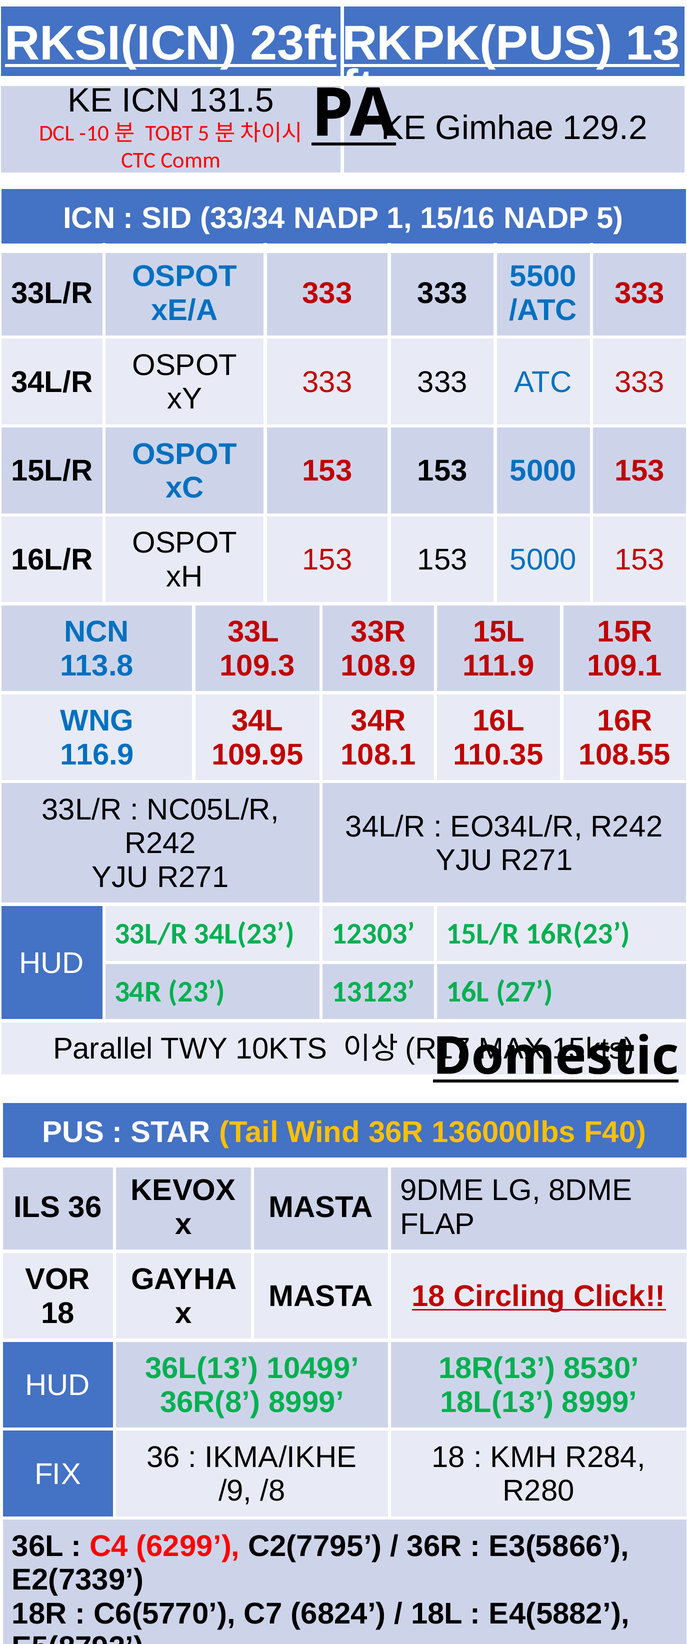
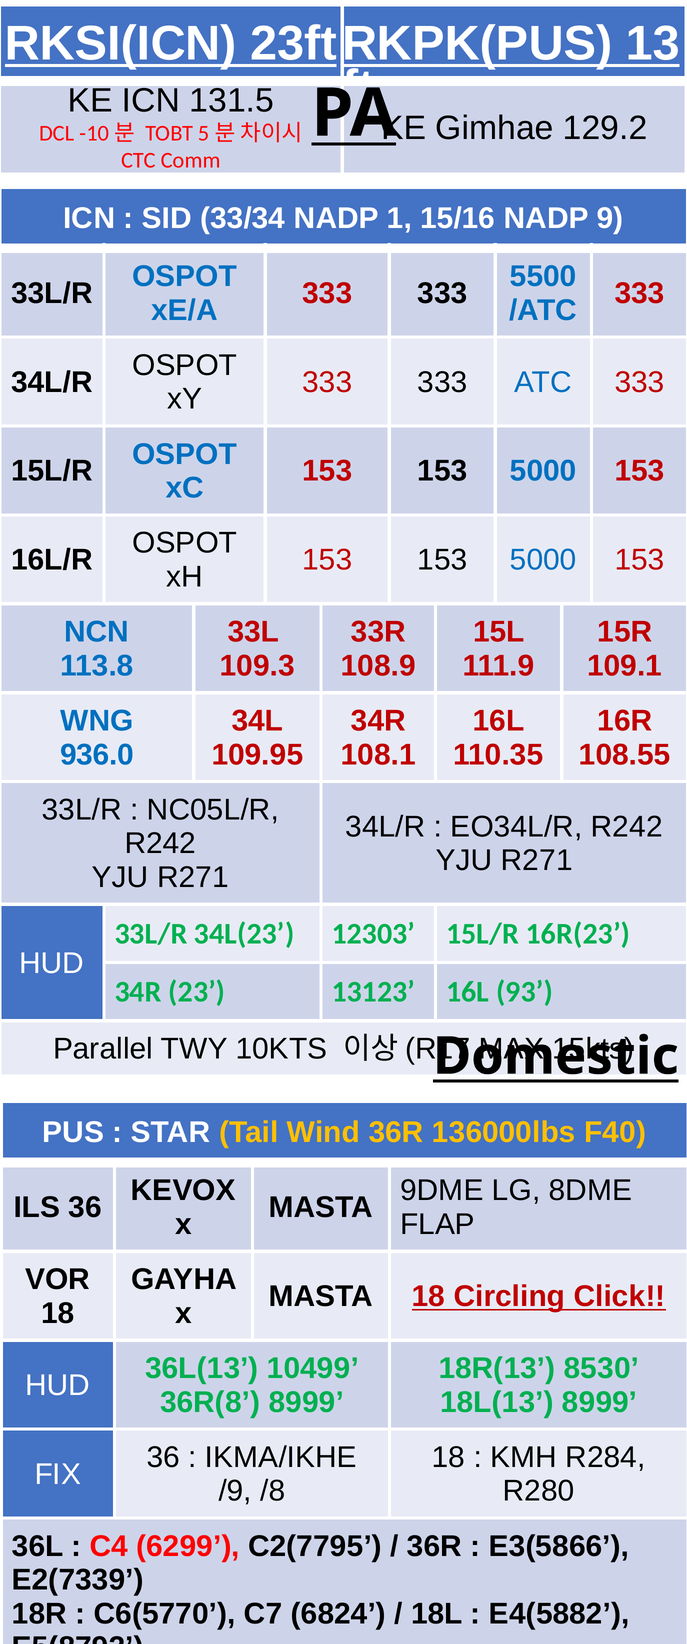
NADP 5: 5 -> 9
116.9: 116.9 -> 936.0
27: 27 -> 93
